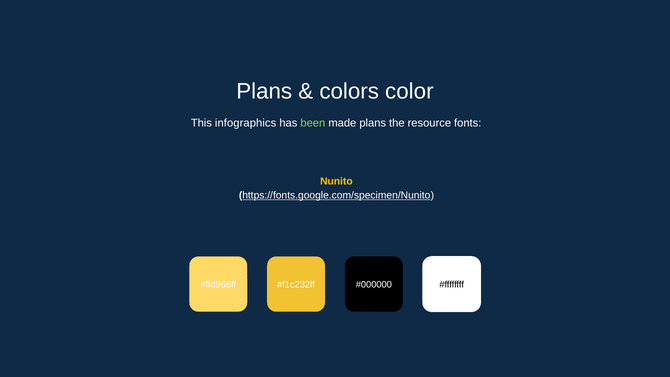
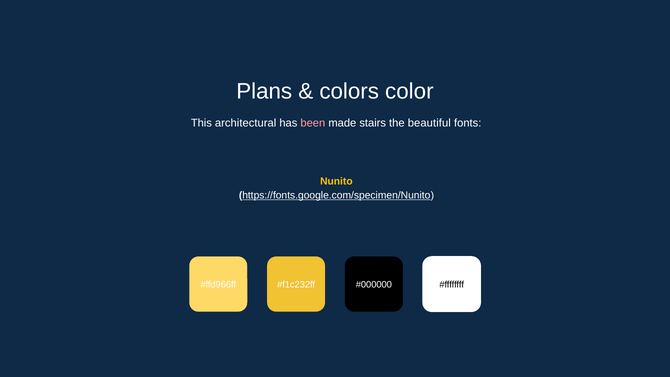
infographics: infographics -> architectural
been colour: light green -> pink
made plans: plans -> stairs
resource: resource -> beautiful
